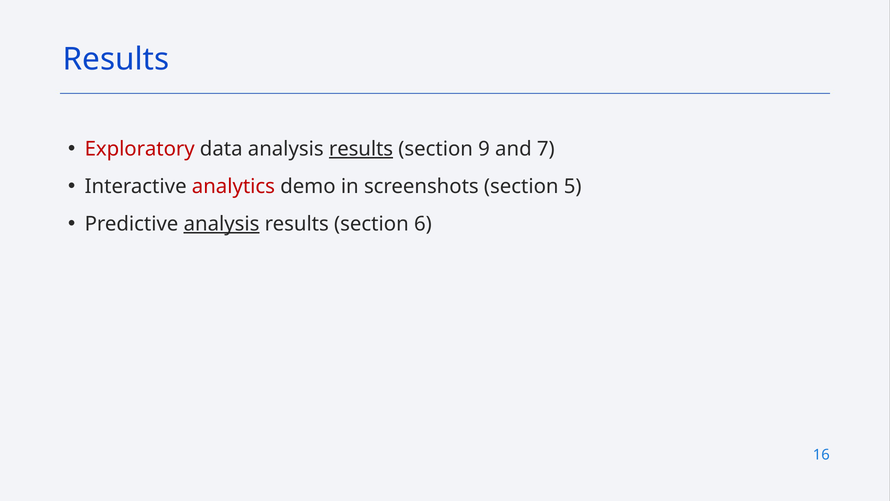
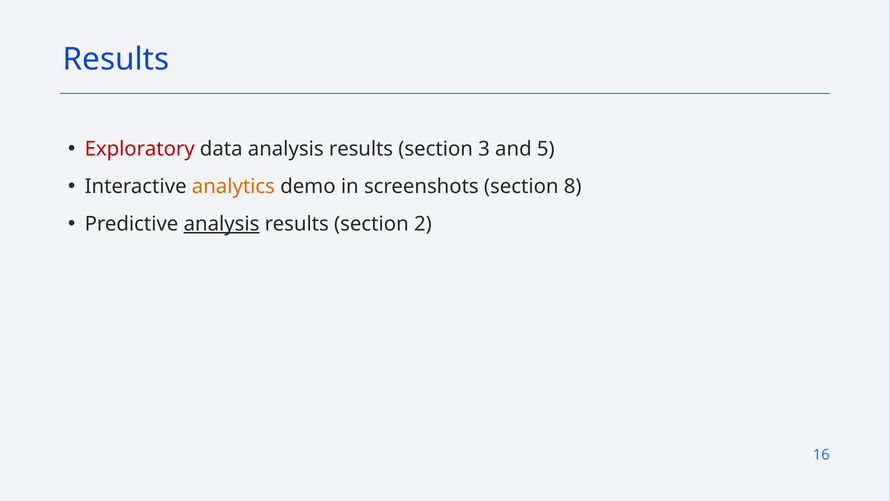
results at (361, 149) underline: present -> none
9: 9 -> 3
7: 7 -> 5
analytics colour: red -> orange
5: 5 -> 8
6: 6 -> 2
